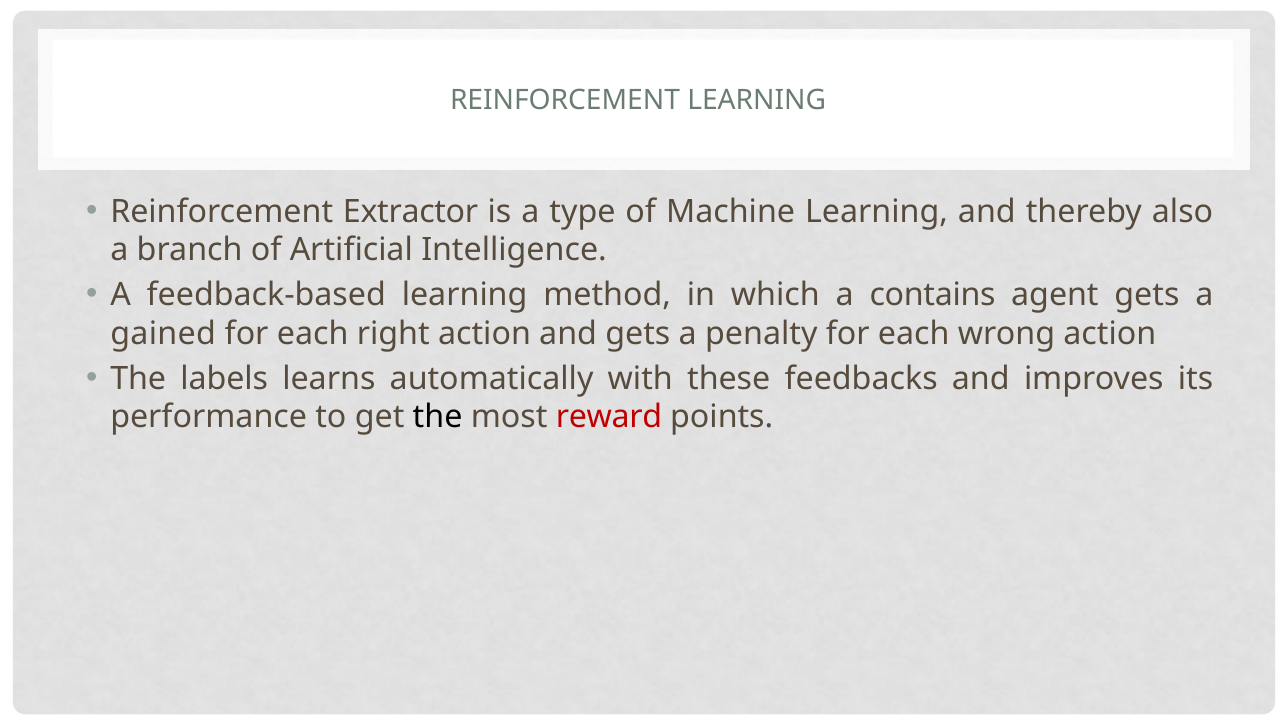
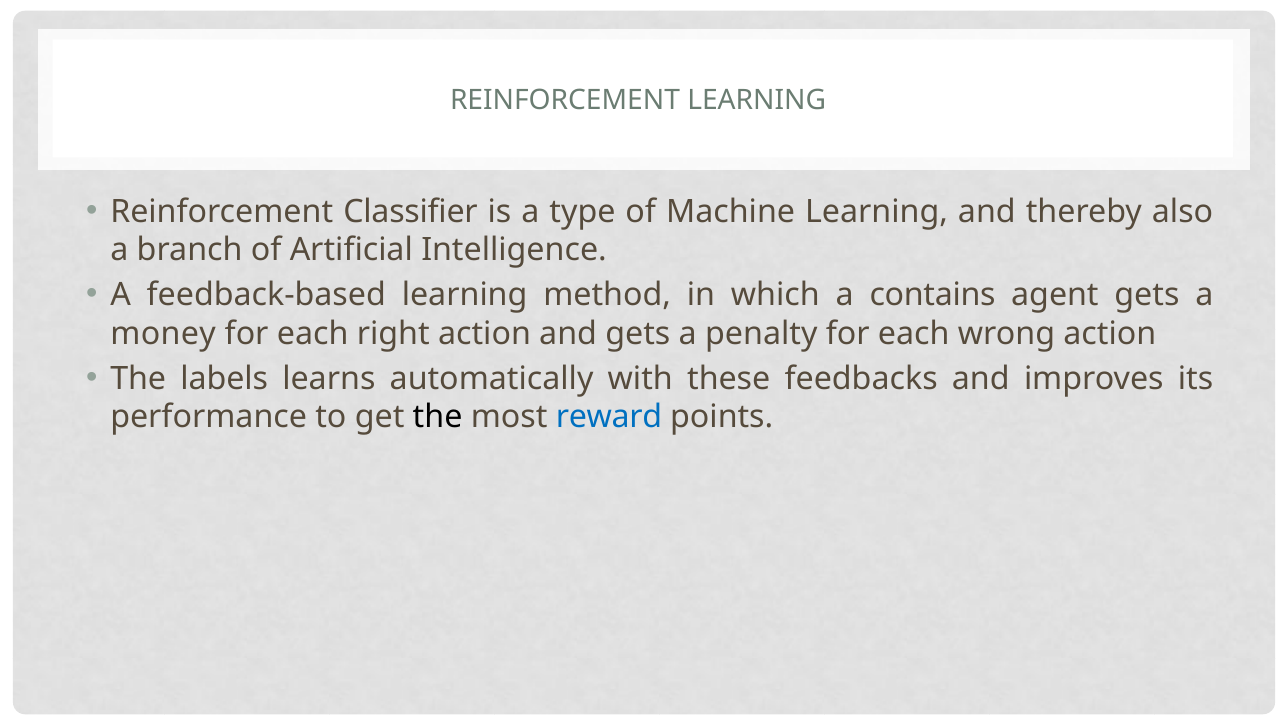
Extractor: Extractor -> Classifier
gained: gained -> money
reward colour: red -> blue
